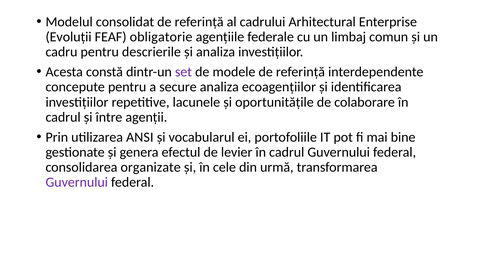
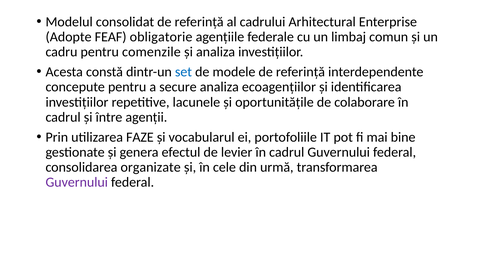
Evoluții: Evoluții -> Adopte
descrierile: descrierile -> comenzile
set colour: purple -> blue
ANSI: ANSI -> FAZE
